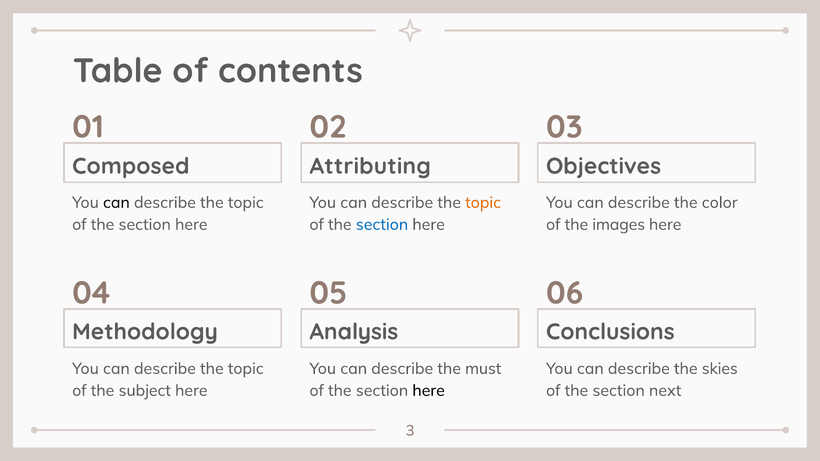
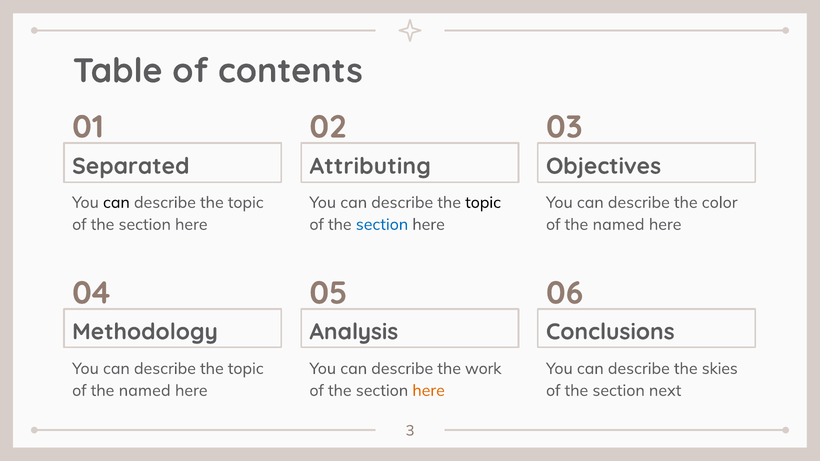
Composed: Composed -> Separated
topic at (483, 203) colour: orange -> black
images at (619, 225): images -> named
must: must -> work
subject at (145, 391): subject -> named
here at (429, 391) colour: black -> orange
